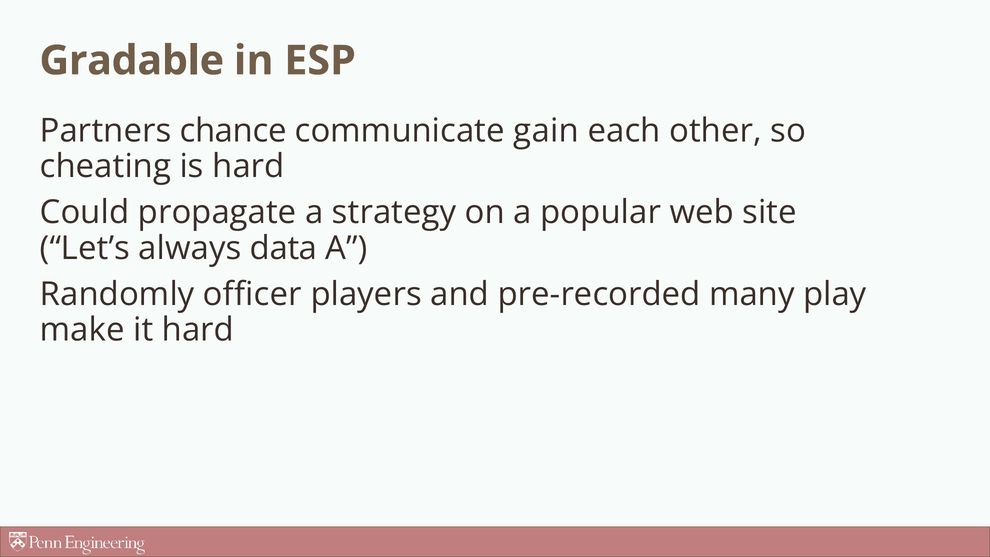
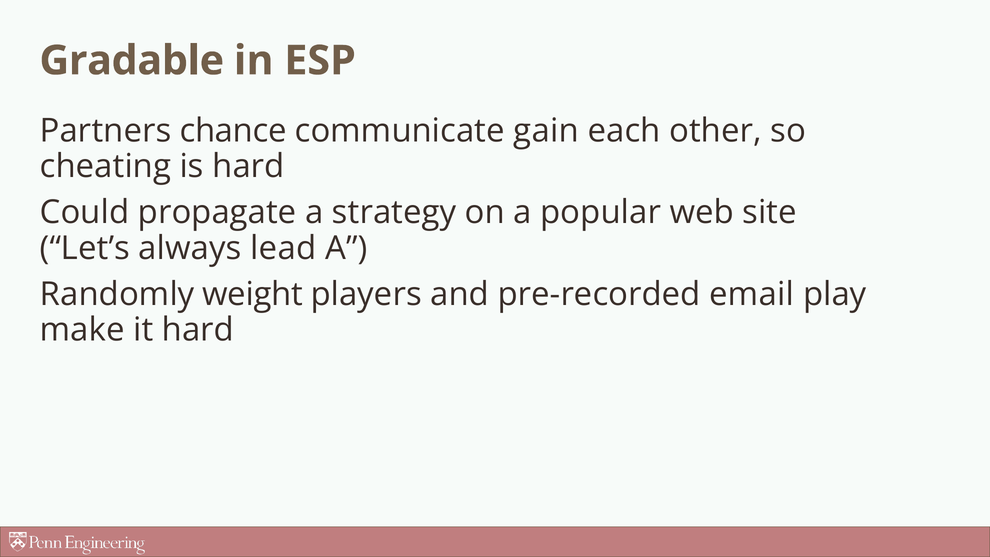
data: data -> lead
officer: officer -> weight
many: many -> email
